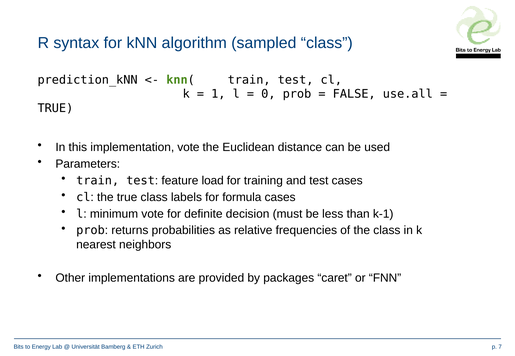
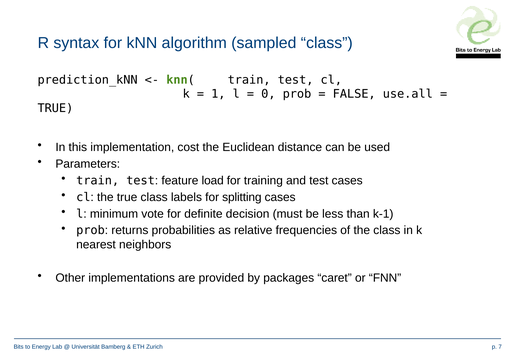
implementation vote: vote -> cost
formula: formula -> splitting
